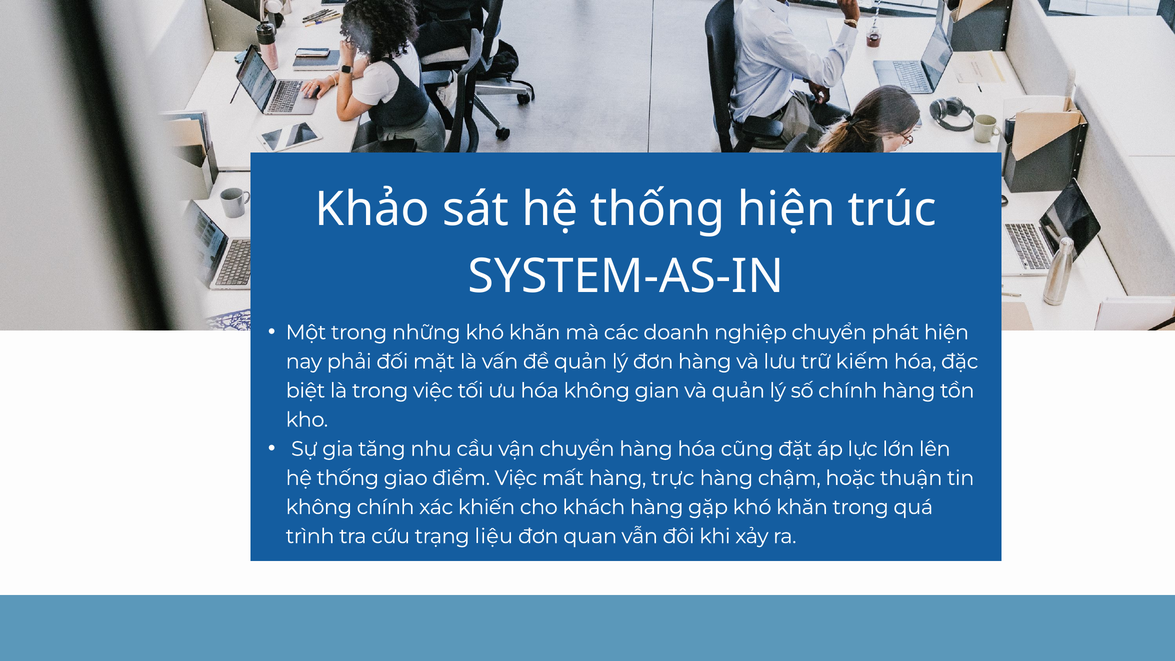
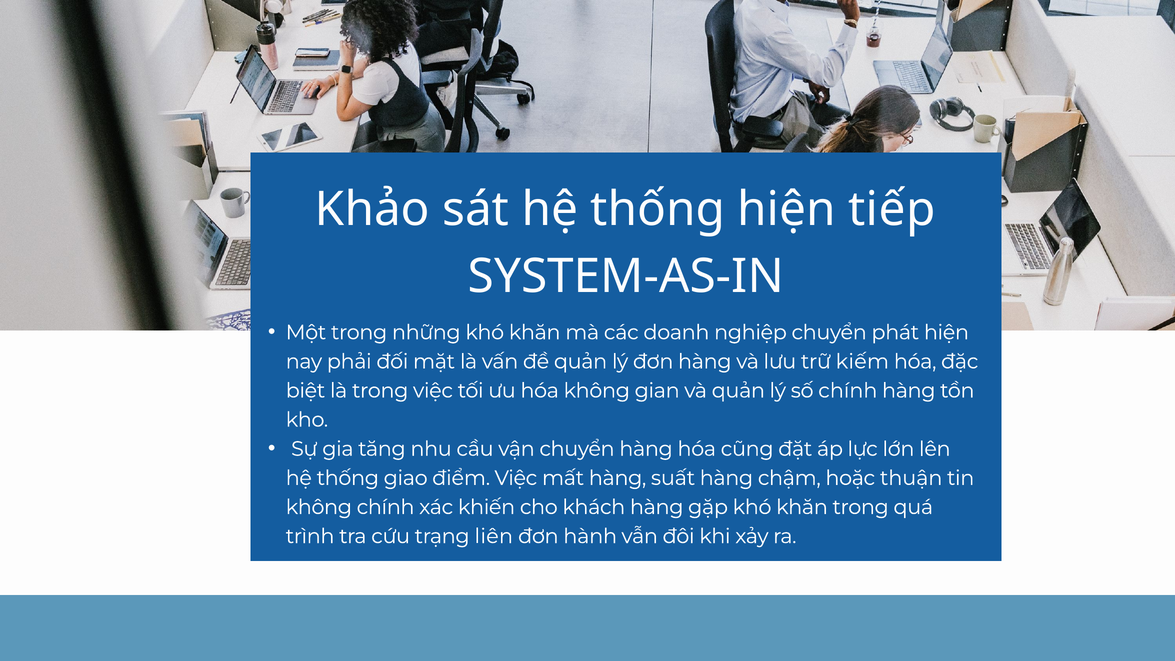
trúc: trúc -> tiếp
trực: trực -> suất
liệu: liệu -> liên
quan: quan -> hành
